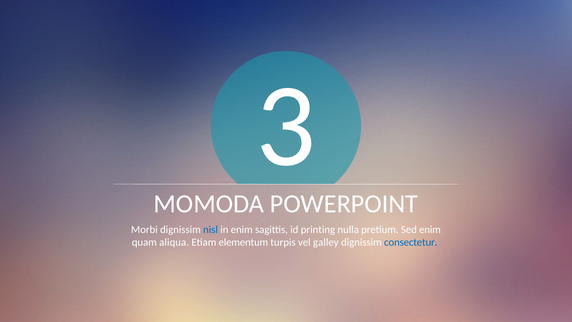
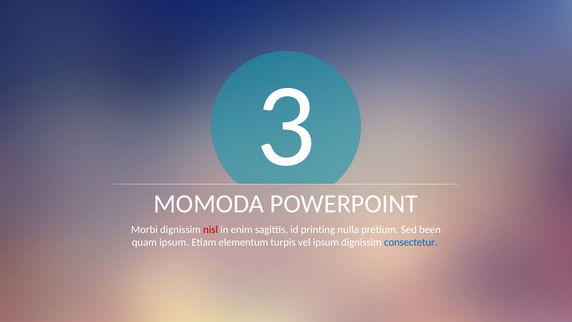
nisl colour: blue -> red
Sed enim: enim -> been
quam aliqua: aliqua -> ipsum
vel galley: galley -> ipsum
